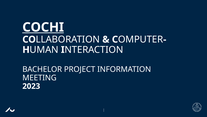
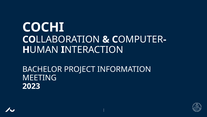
COCHI underline: present -> none
